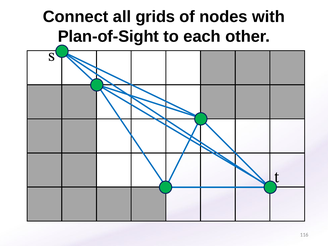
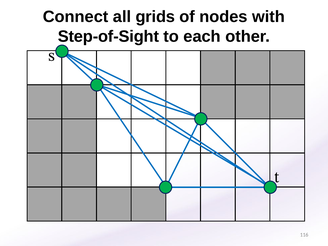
Plan-of-Sight: Plan-of-Sight -> Step-of-Sight
